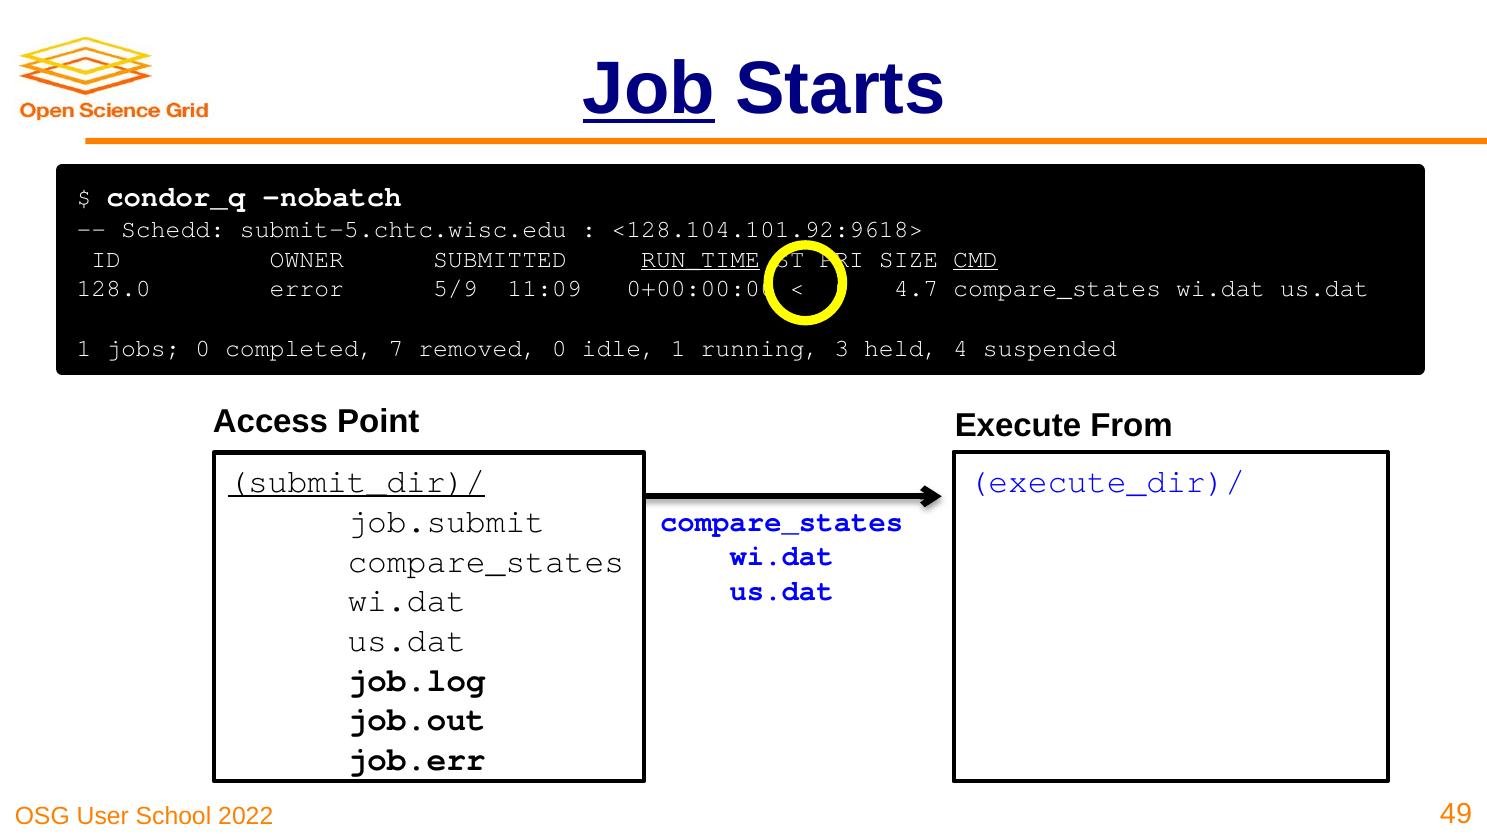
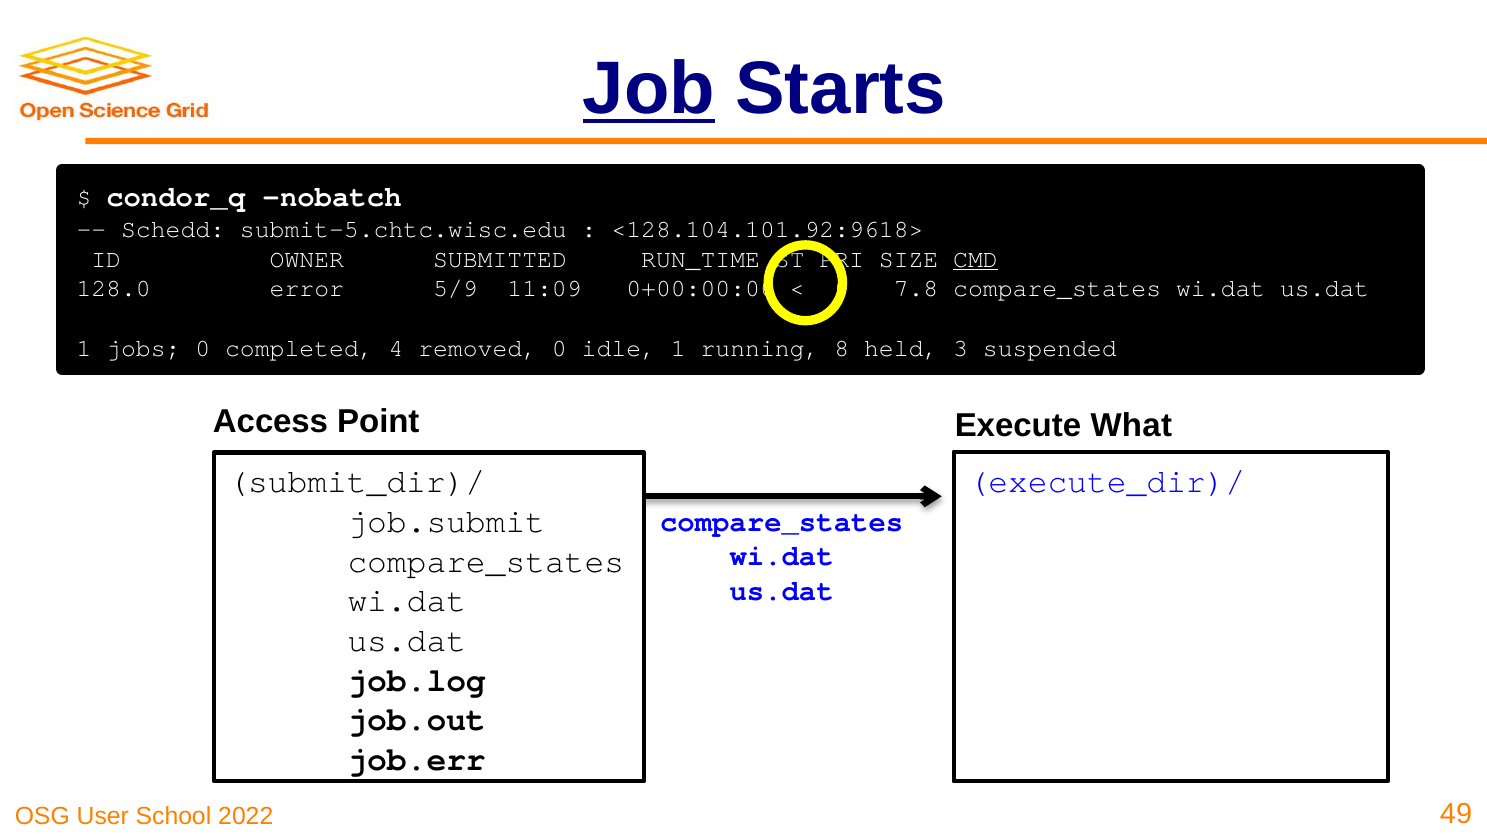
RUN_TIME underline: present -> none
4.7: 4.7 -> 7.8
7: 7 -> 4
3: 3 -> 8
4: 4 -> 3
From: From -> What
submit_dir)/ underline: present -> none
